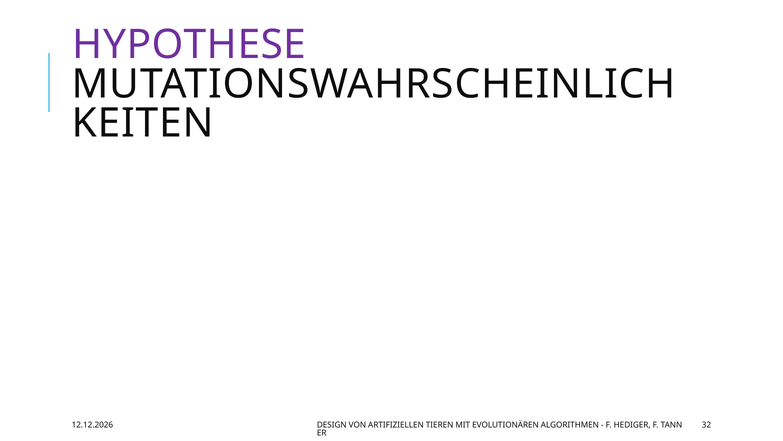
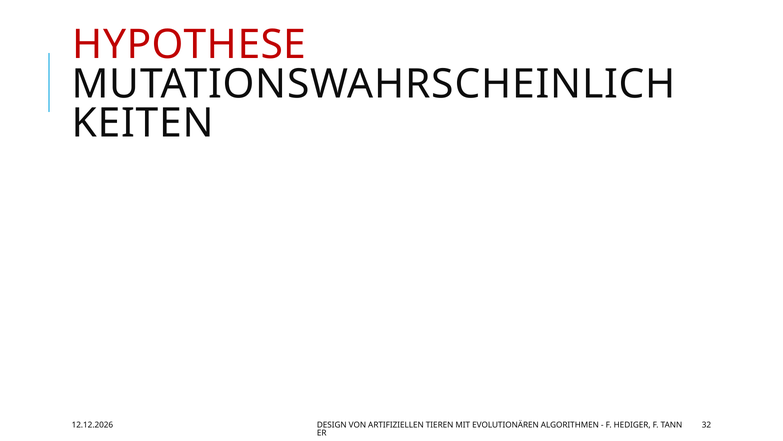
HYPOTHESE colour: purple -> red
